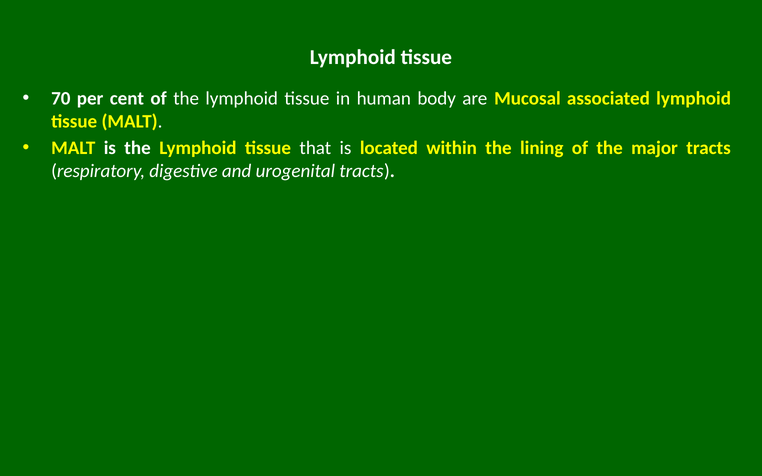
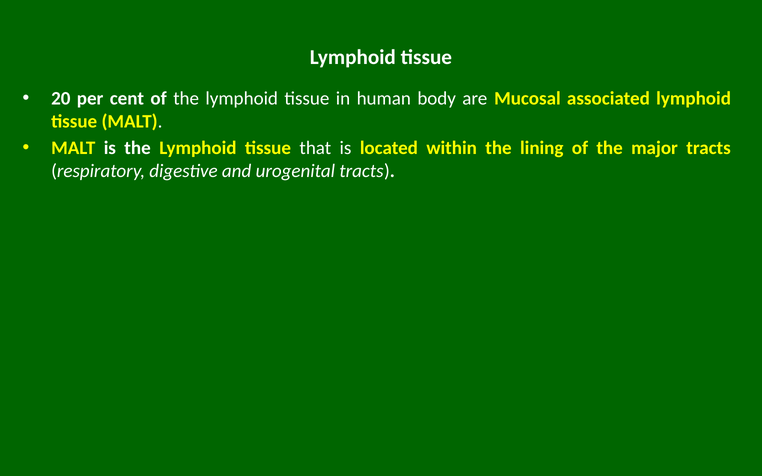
70: 70 -> 20
